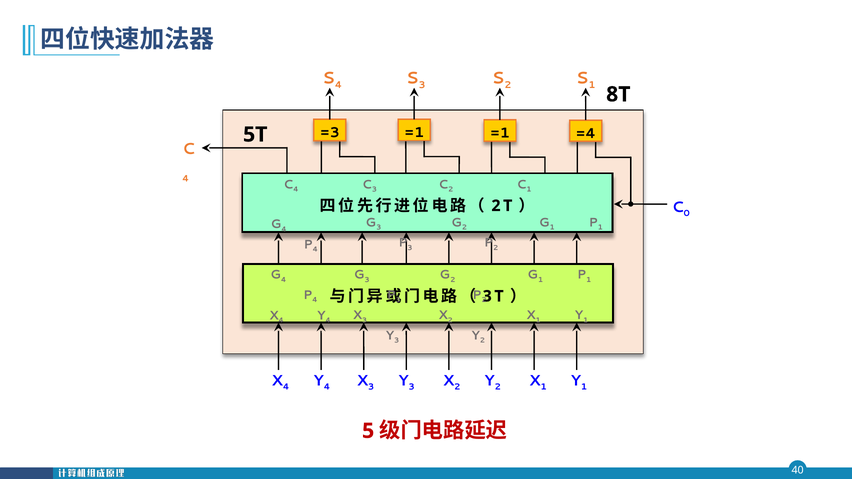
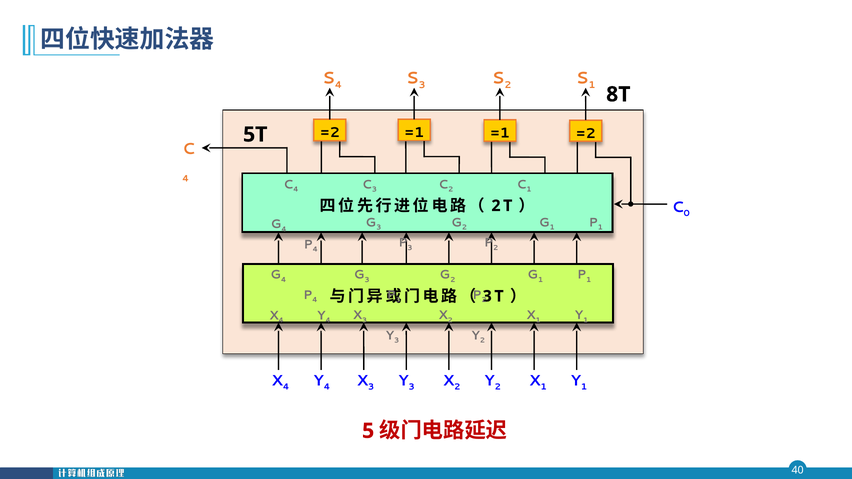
=3 at (330, 133): =3 -> =2
=1 =4: =4 -> =2
